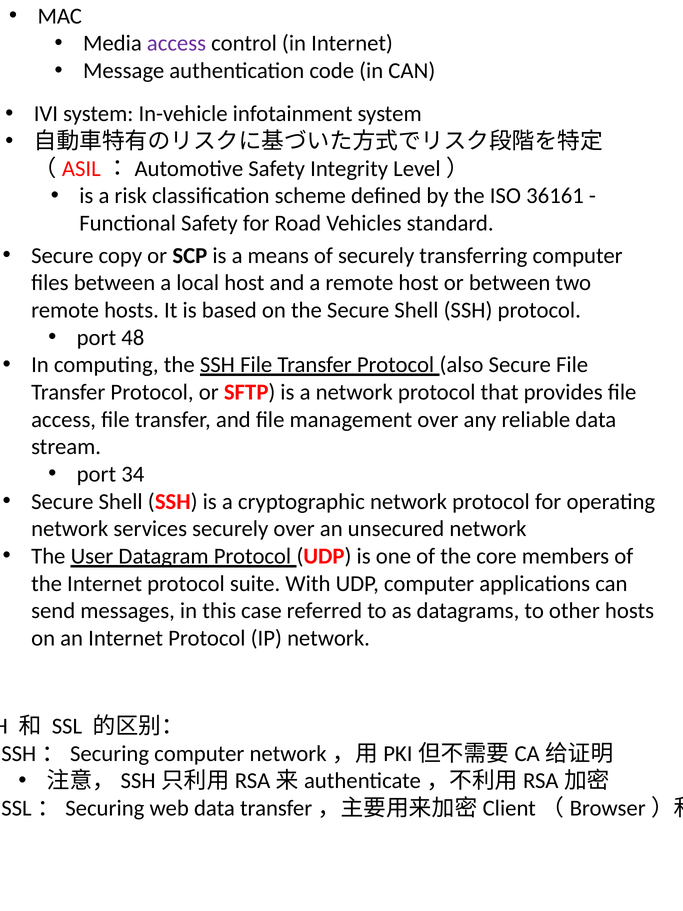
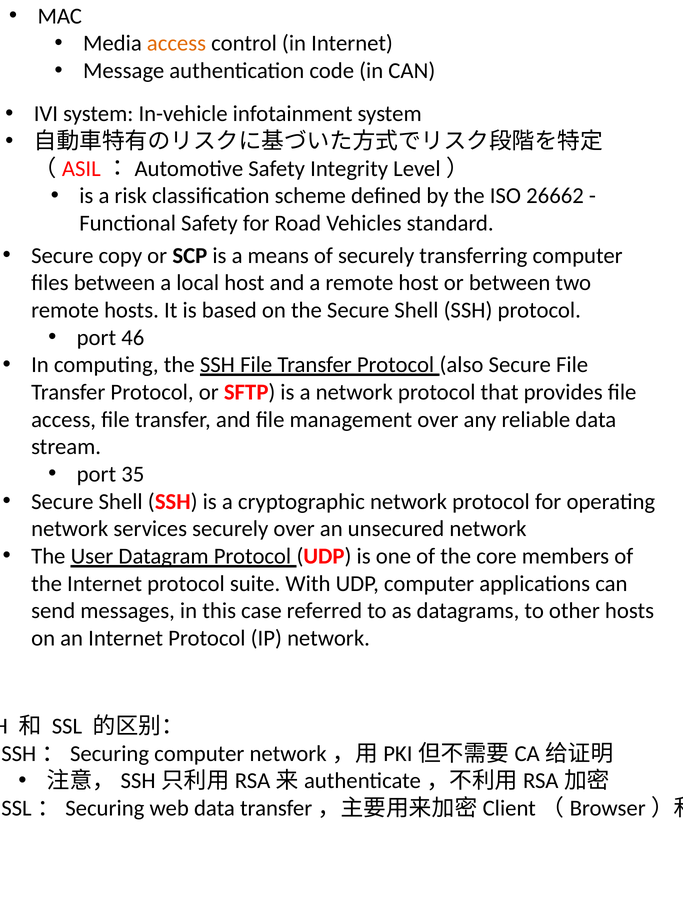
access at (176, 43) colour: purple -> orange
36161: 36161 -> 26662
48: 48 -> 46
34: 34 -> 35
